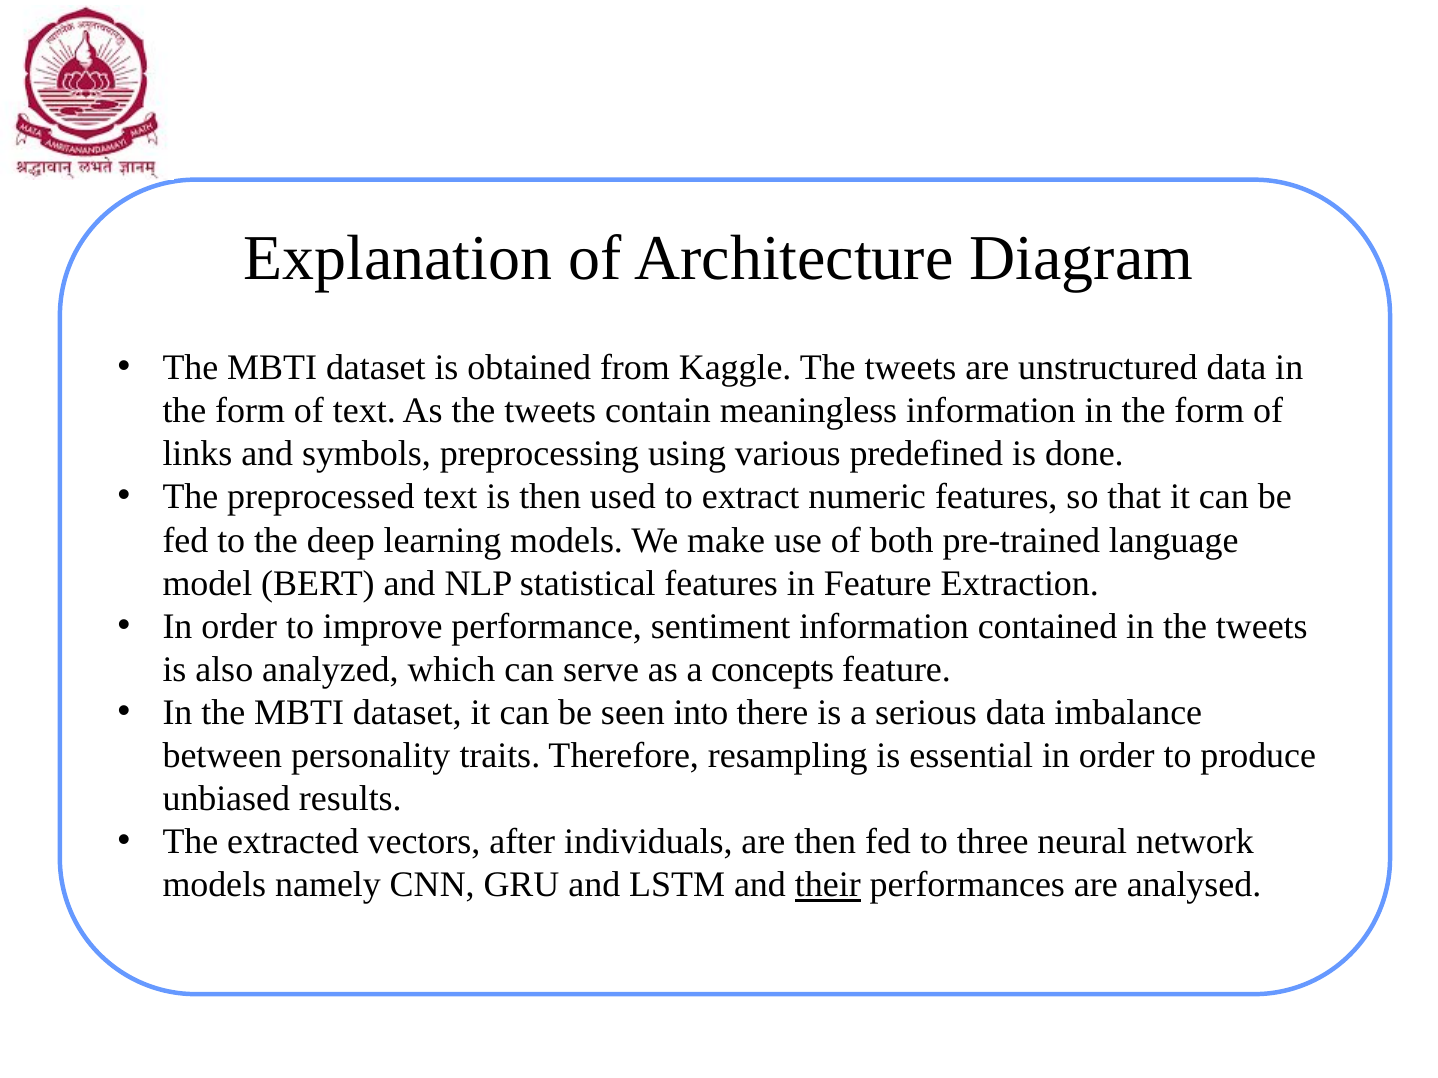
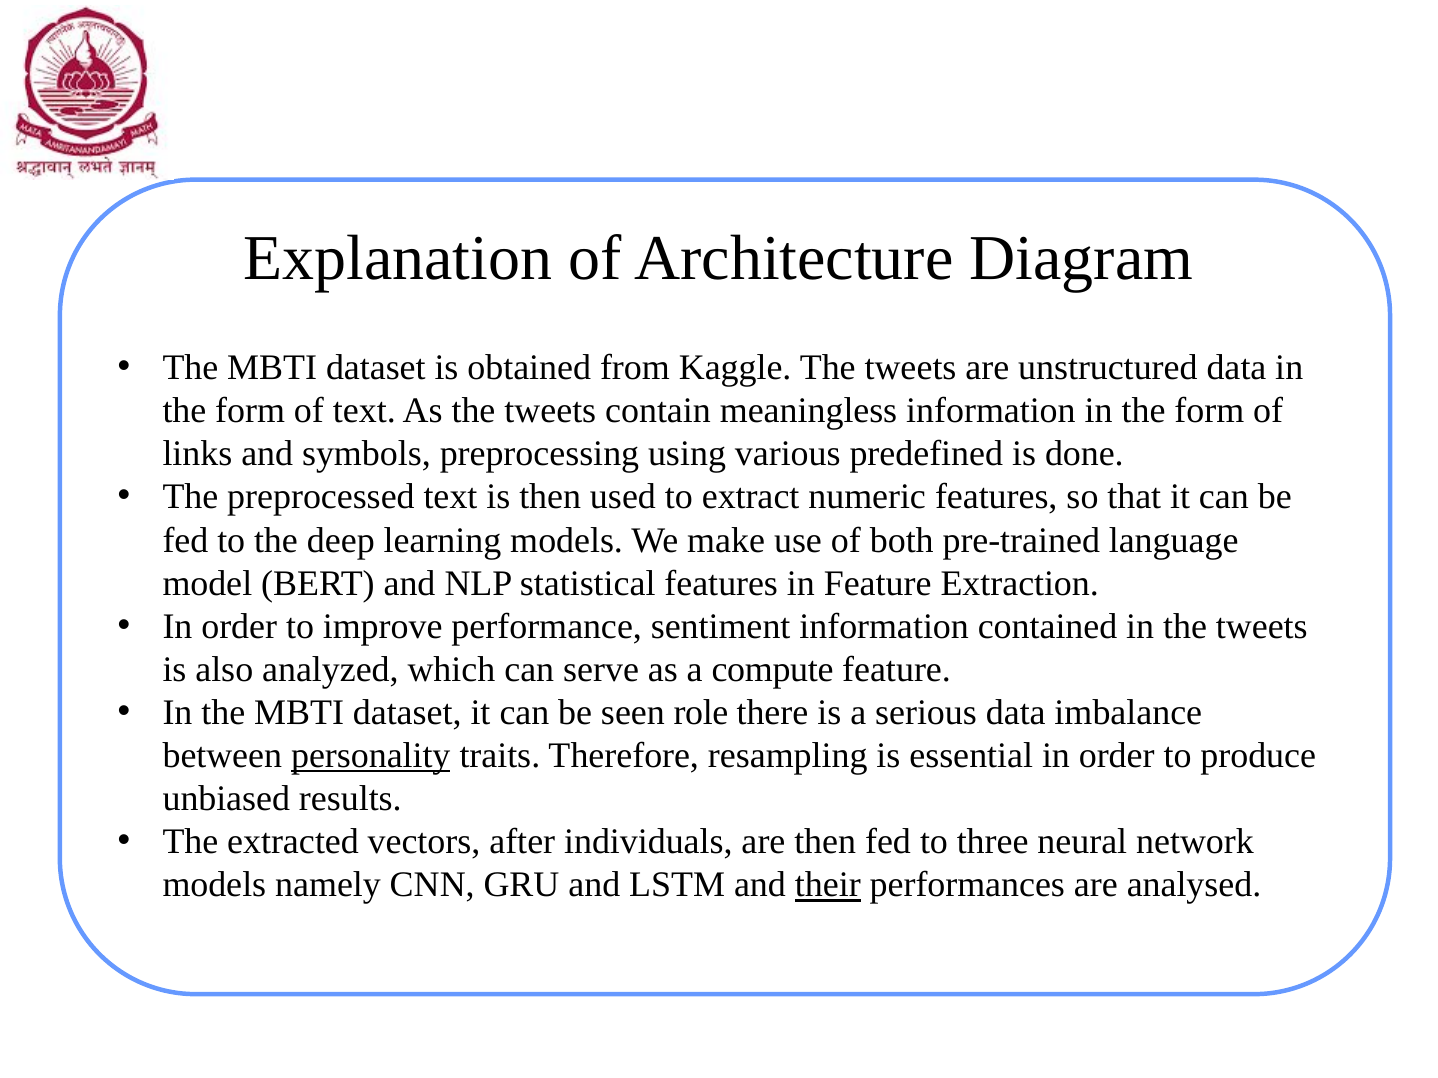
concepts: concepts -> compute
into: into -> role
personality underline: none -> present
